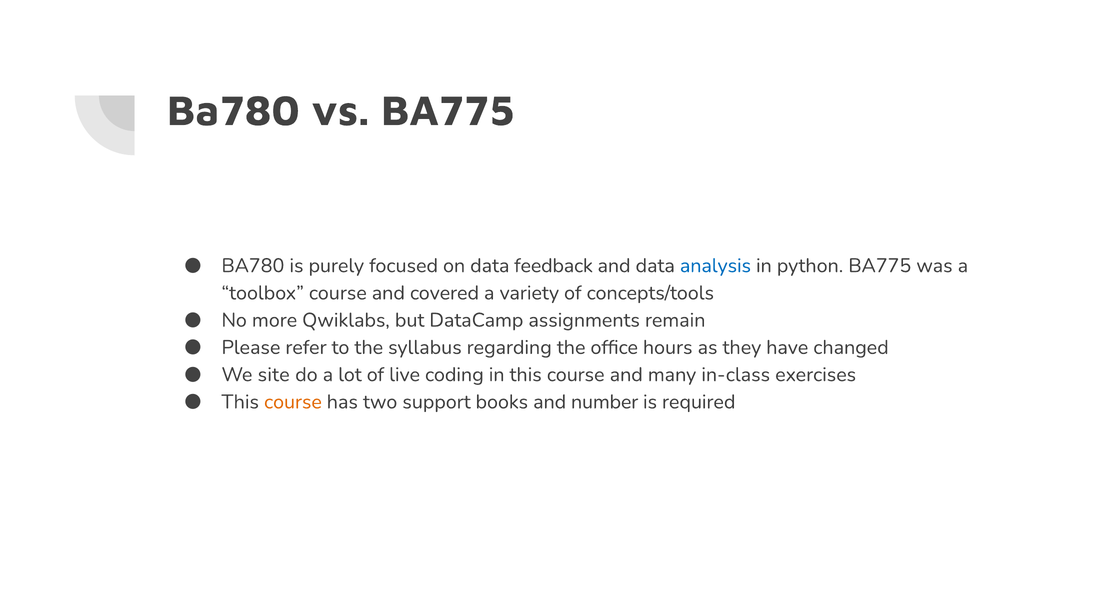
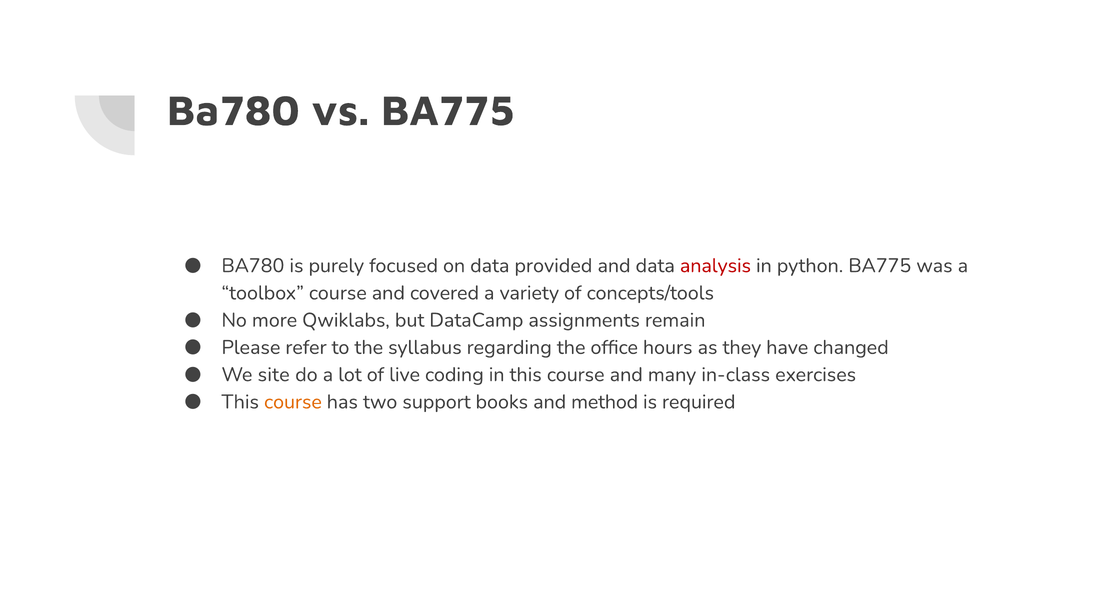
feedback: feedback -> provided
analysis colour: blue -> red
number: number -> method
